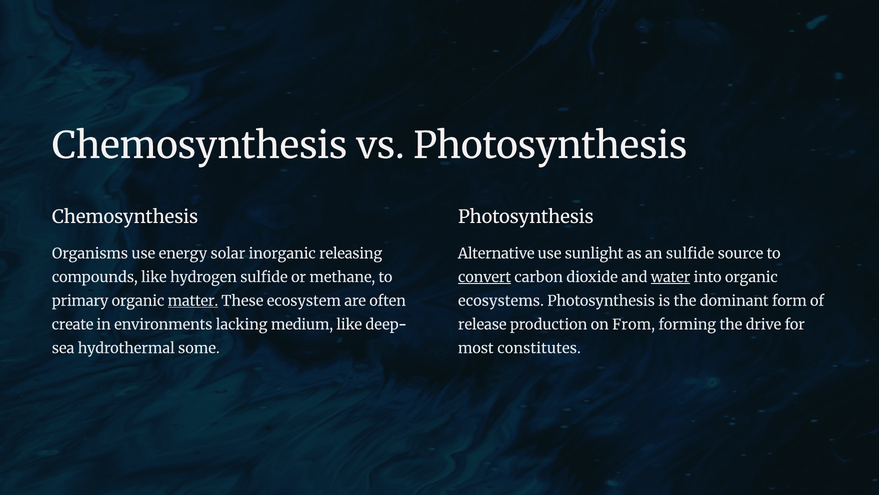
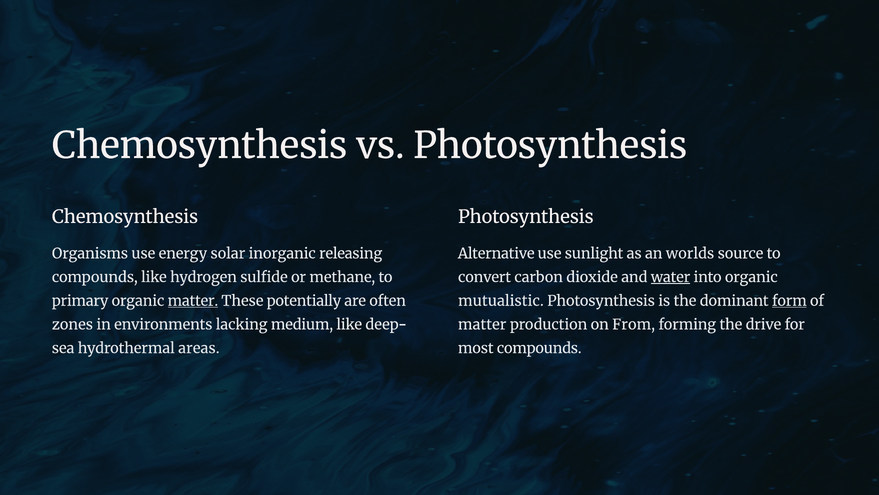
an sulfide: sulfide -> worlds
convert underline: present -> none
ecosystem: ecosystem -> potentially
ecosystems: ecosystems -> mutualistic
form underline: none -> present
create: create -> zones
release at (482, 324): release -> matter
some: some -> areas
most constitutes: constitutes -> compounds
